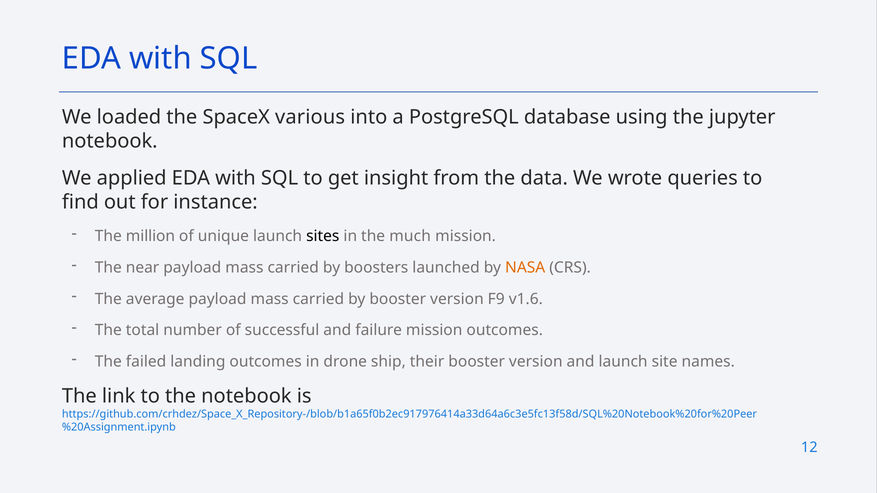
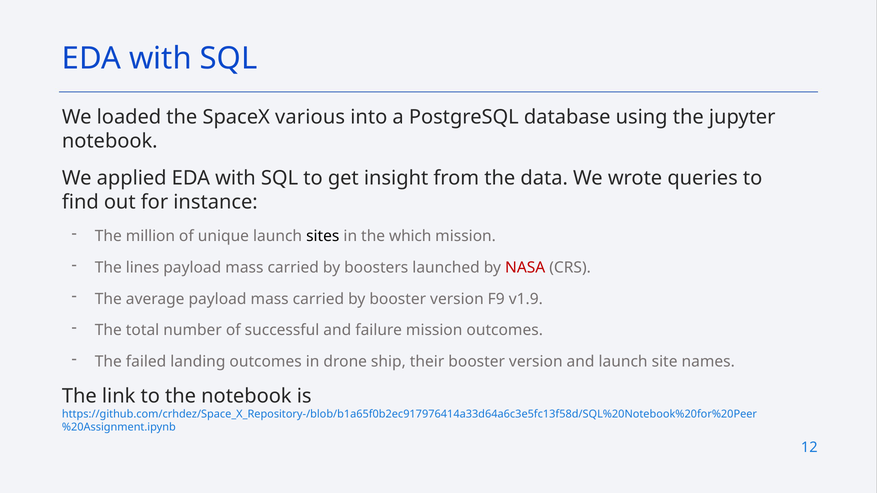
much: much -> which
near: near -> lines
NASA colour: orange -> red
v1.6: v1.6 -> v1.9
